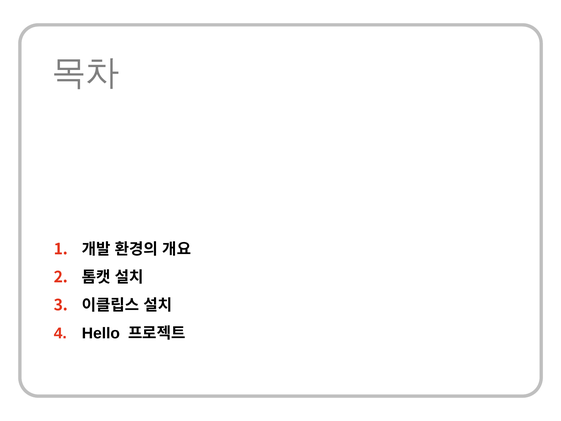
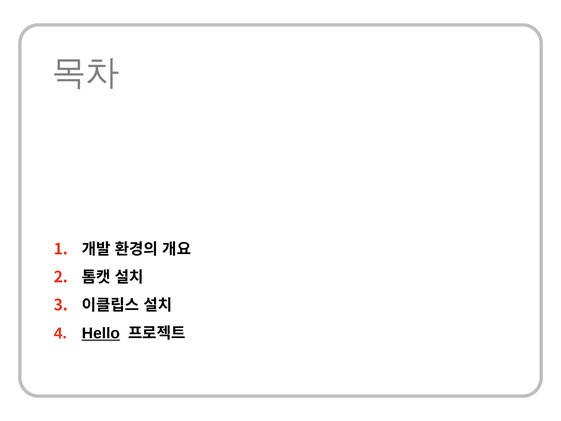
Hello underline: none -> present
